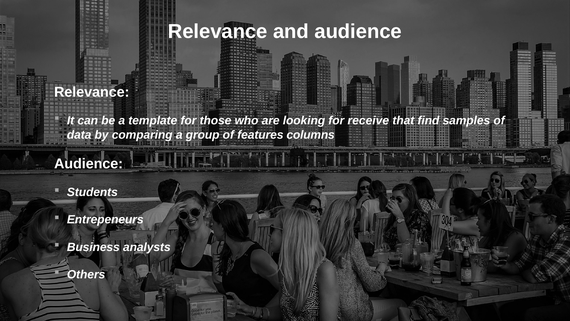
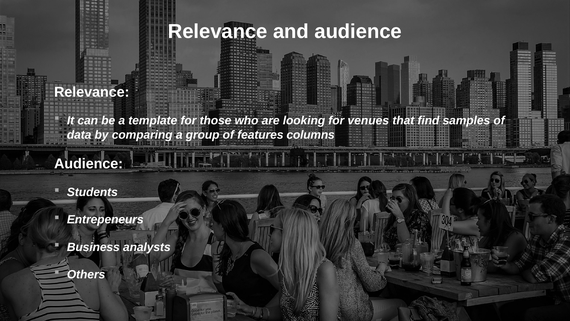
receive: receive -> venues
